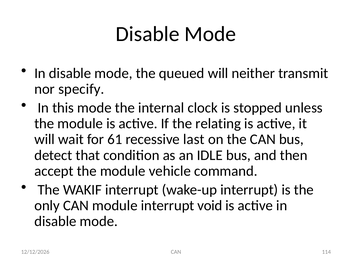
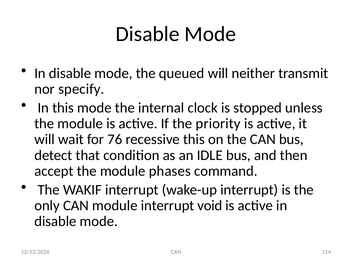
relating: relating -> priority
61: 61 -> 76
recessive last: last -> this
vehicle: vehicle -> phases
